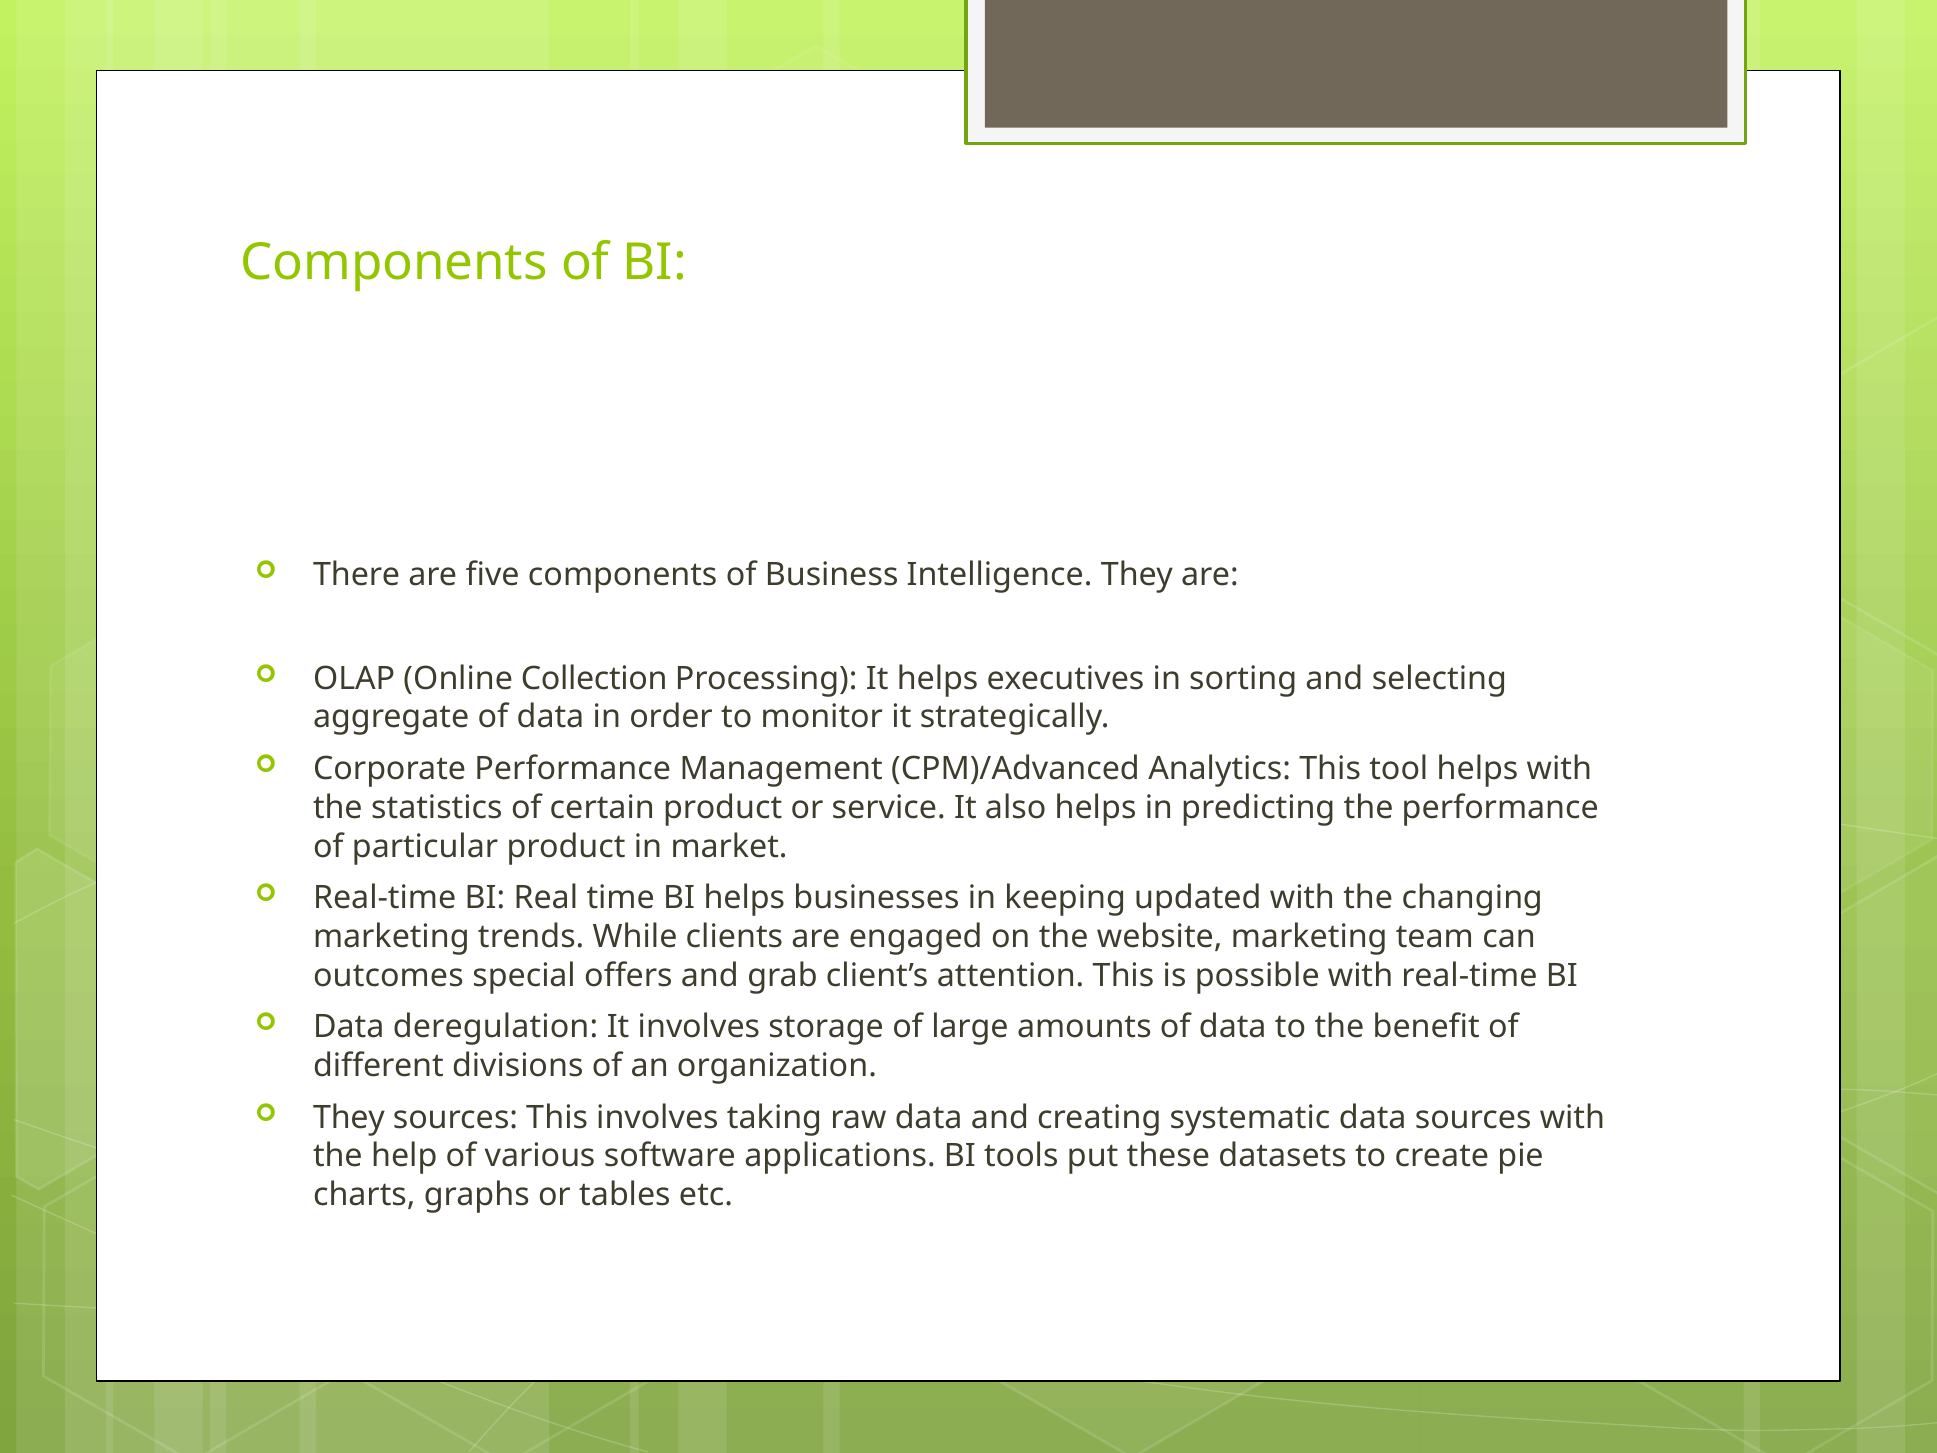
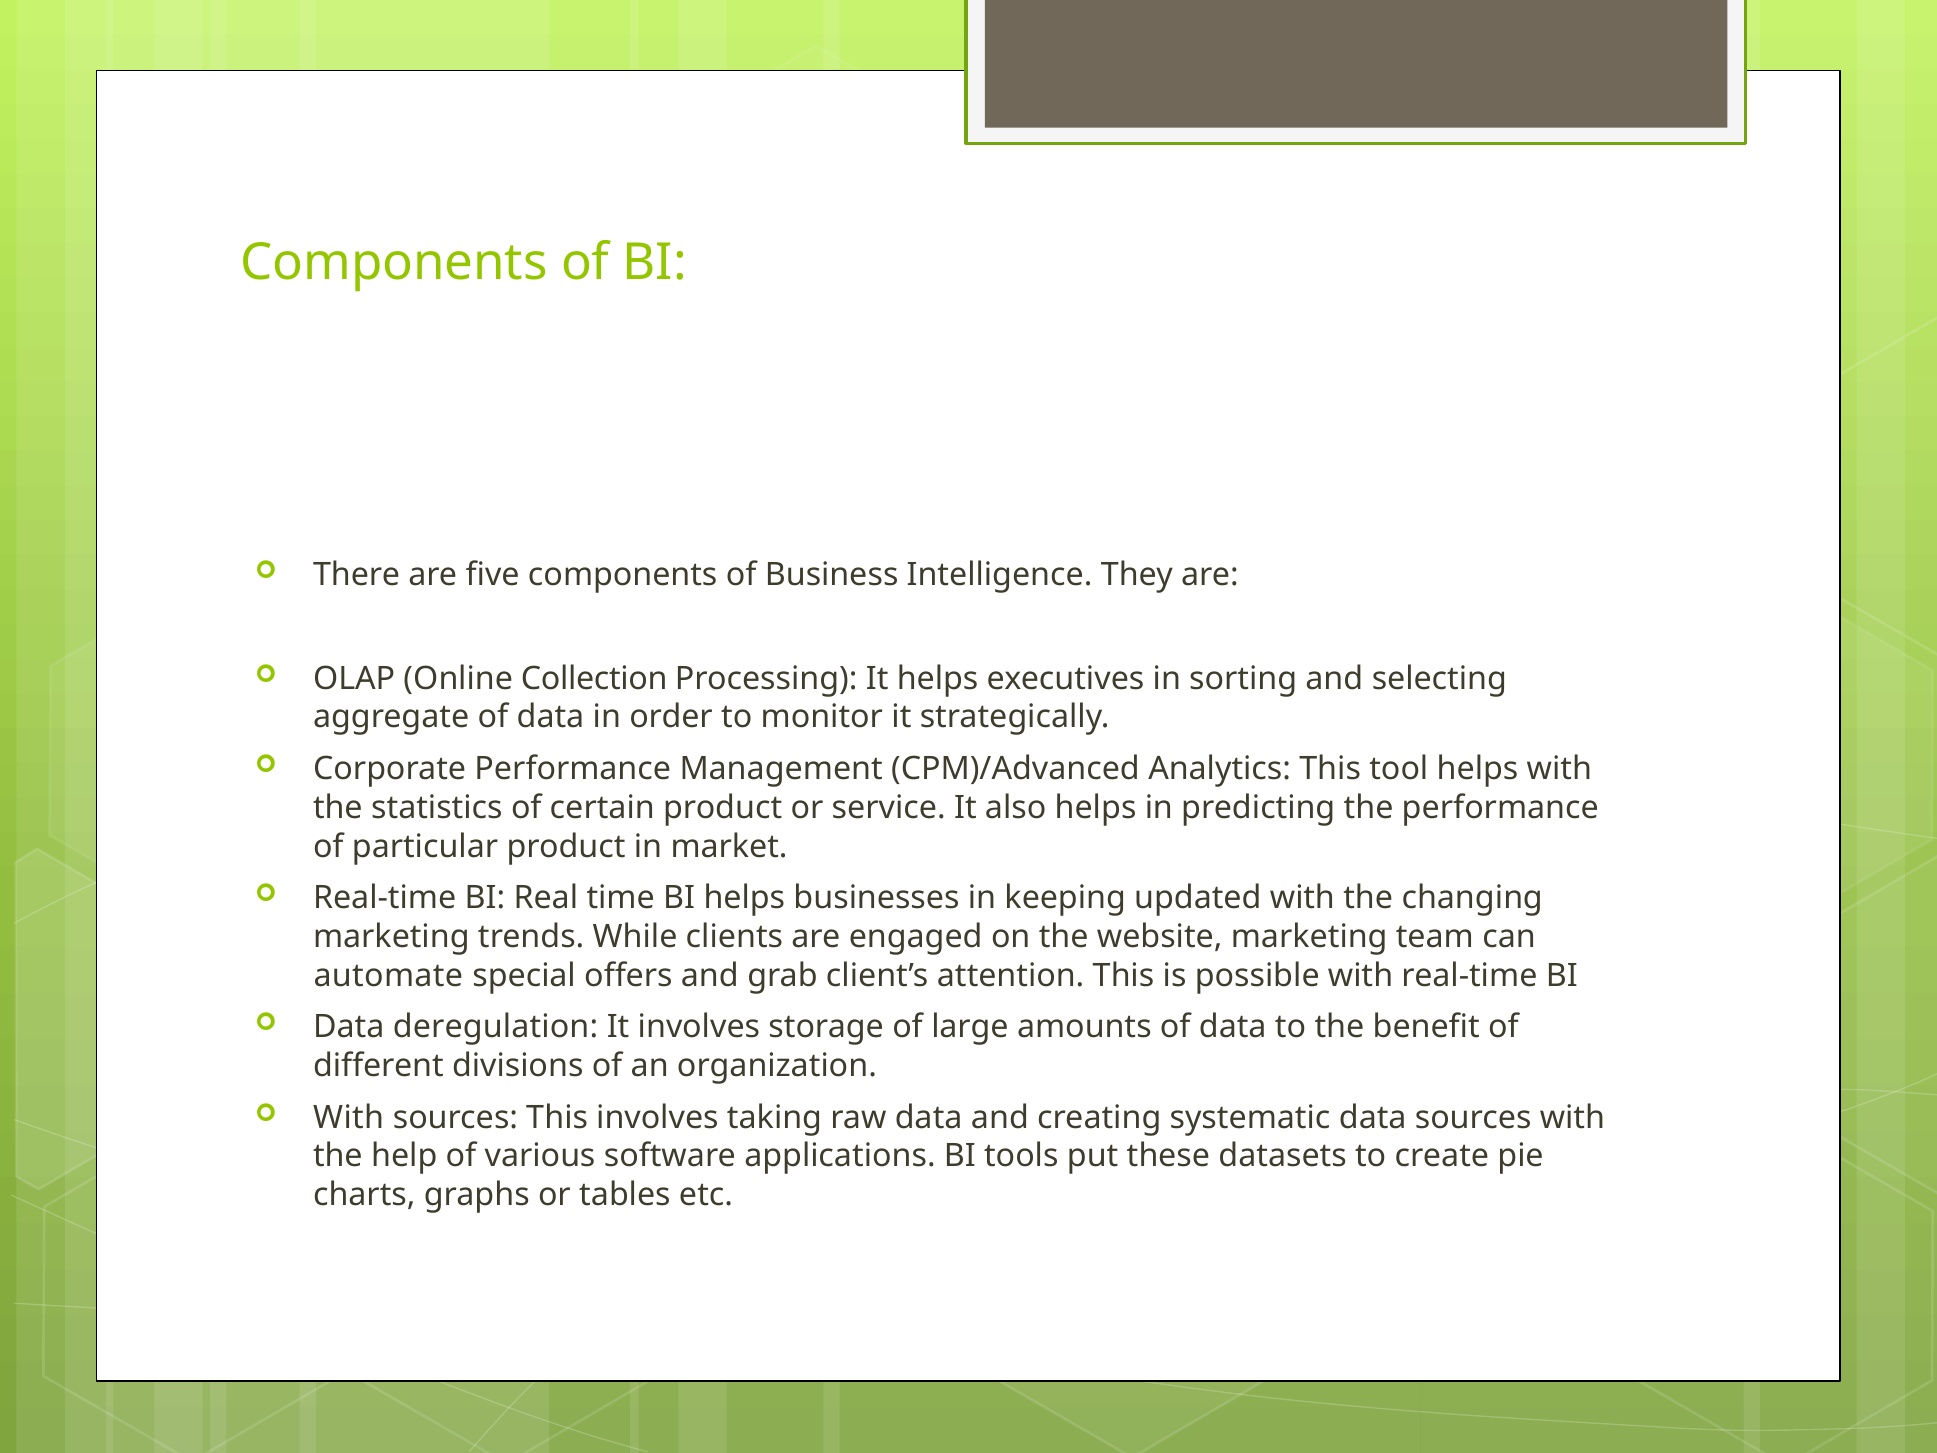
outcomes: outcomes -> automate
They at (349, 1117): They -> With
